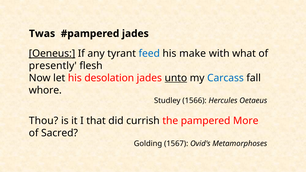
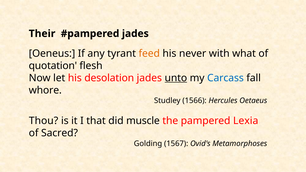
Twas: Twas -> Their
Oeneus underline: present -> none
feed colour: blue -> orange
make: make -> never
presently: presently -> quotation
currish: currish -> muscle
More: More -> Lexia
